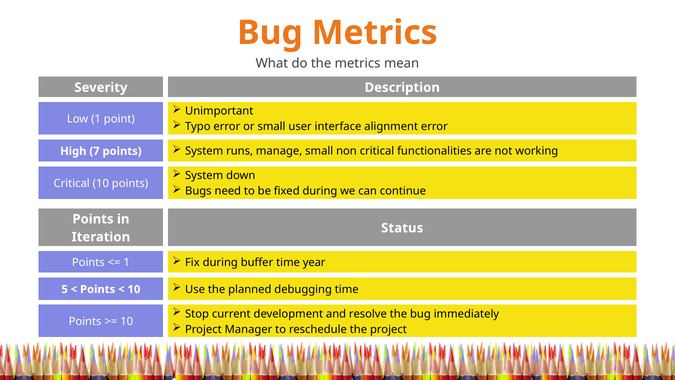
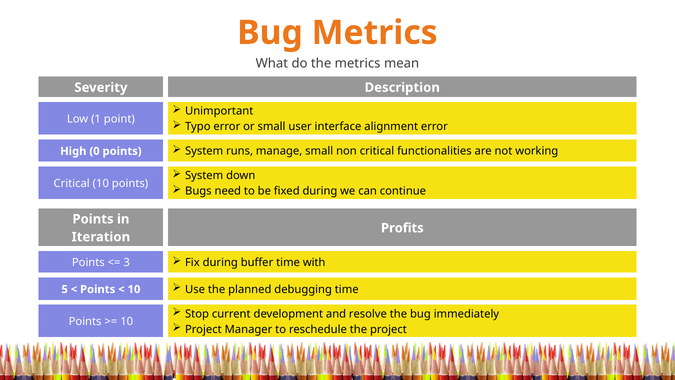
7: 7 -> 0
Status: Status -> Profits
1 at (127, 262): 1 -> 3
year: year -> with
